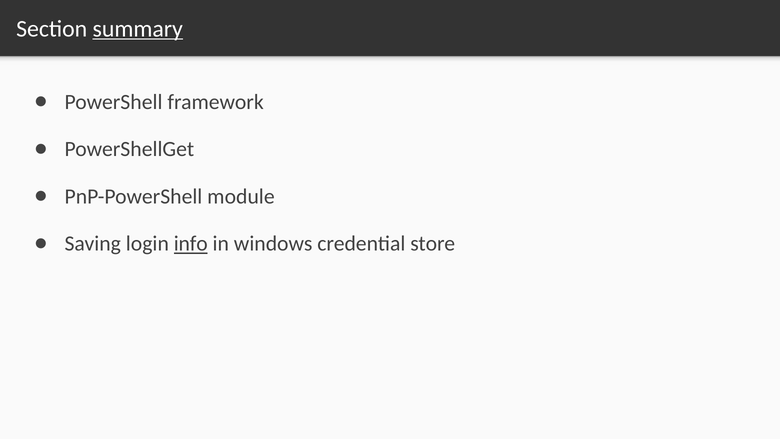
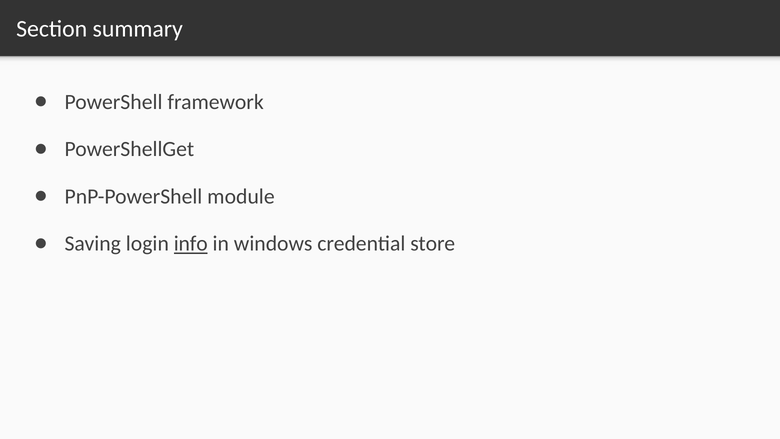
summary underline: present -> none
